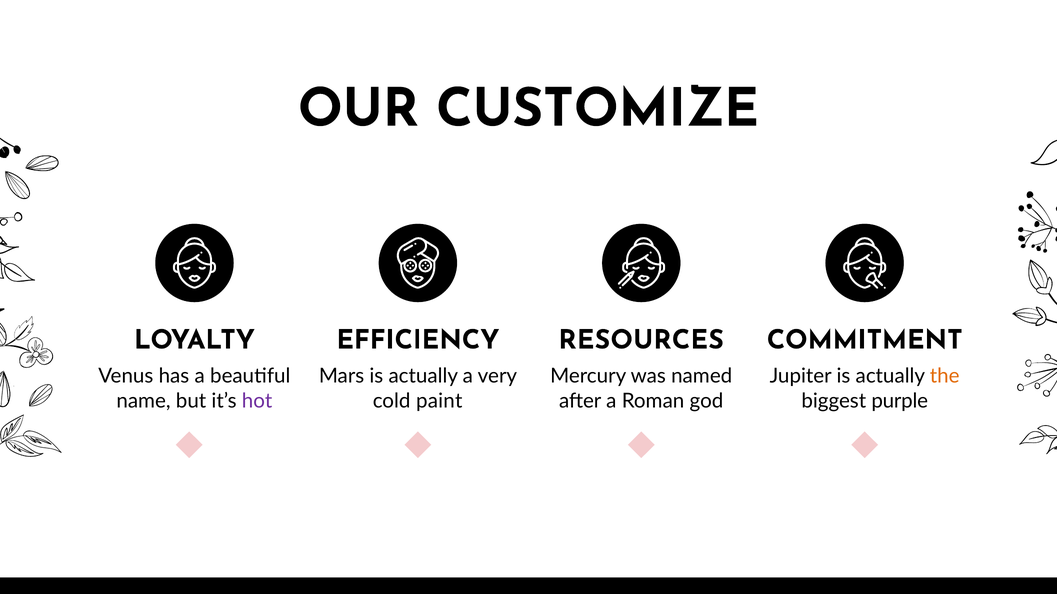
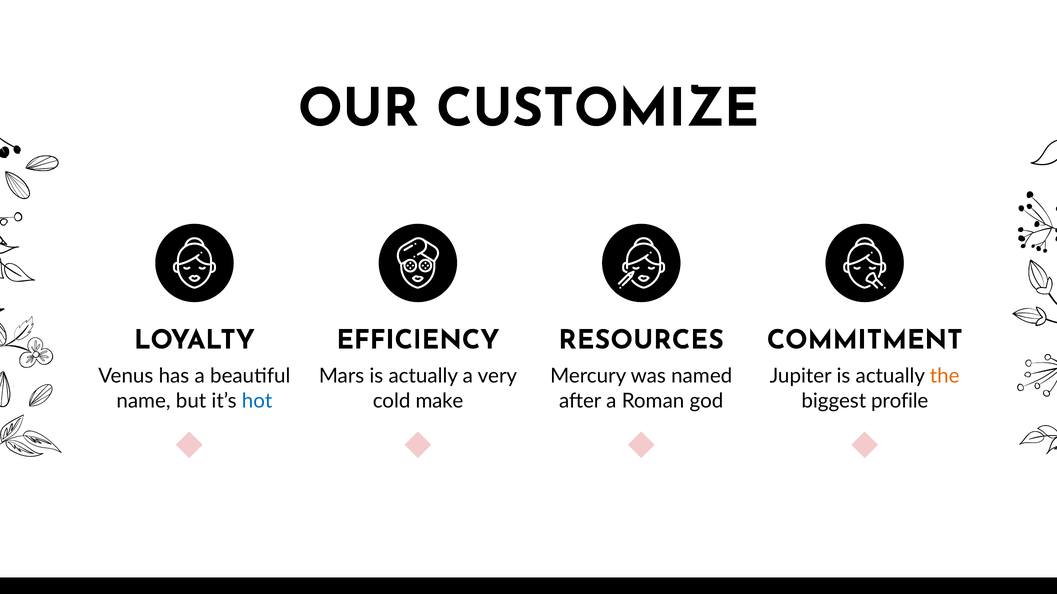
hot colour: purple -> blue
paint: paint -> make
purple: purple -> profile
